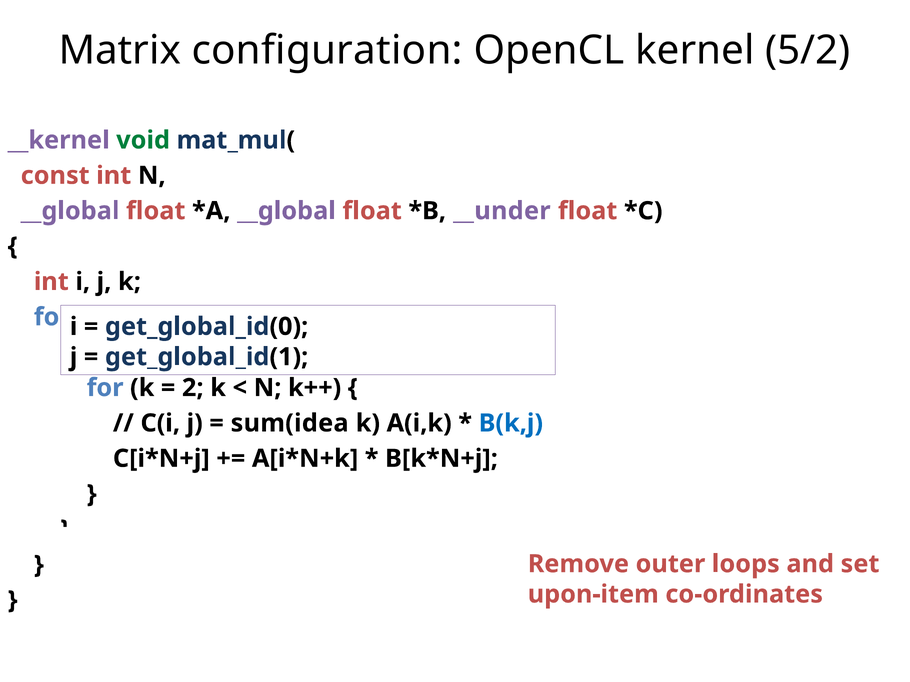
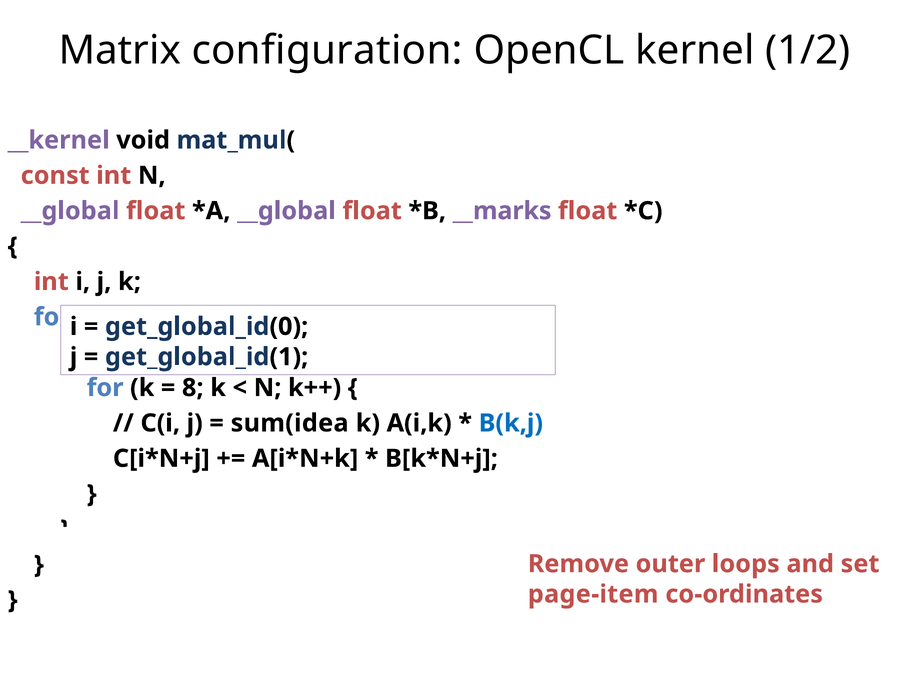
5/2: 5/2 -> 1/2
void colour: green -> black
__under: __under -> __marks
2: 2 -> 8
upon-item: upon-item -> page-item
